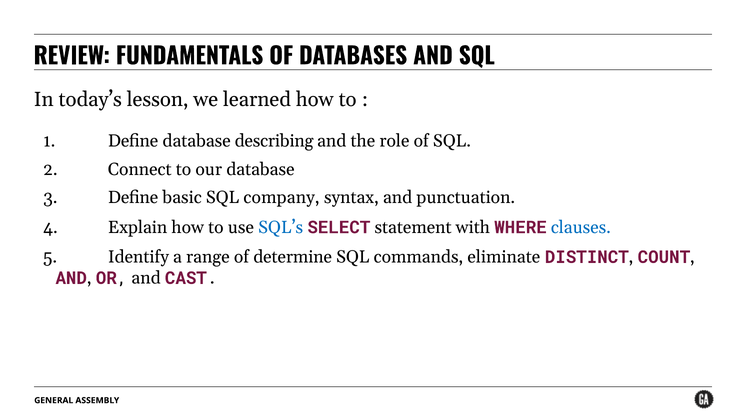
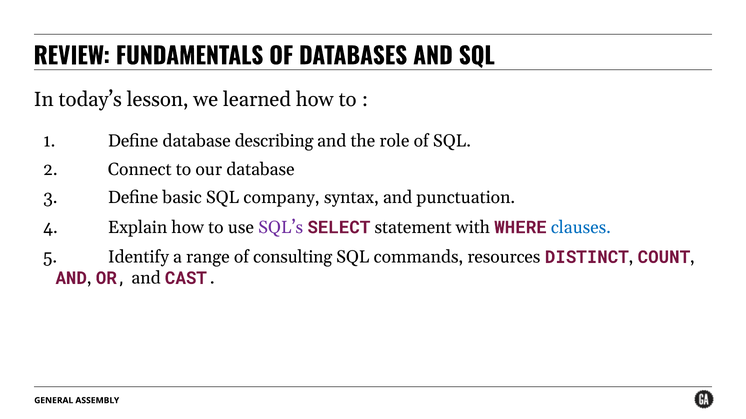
SQL’s colour: blue -> purple
determine: determine -> consulting
eliminate: eliminate -> resources
